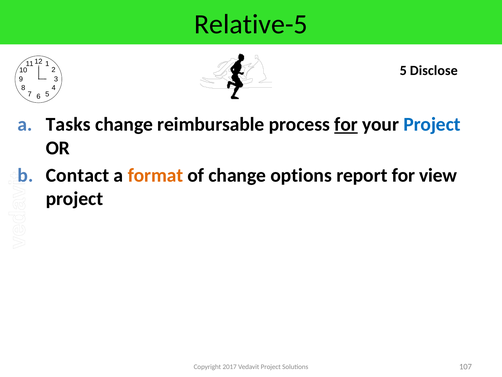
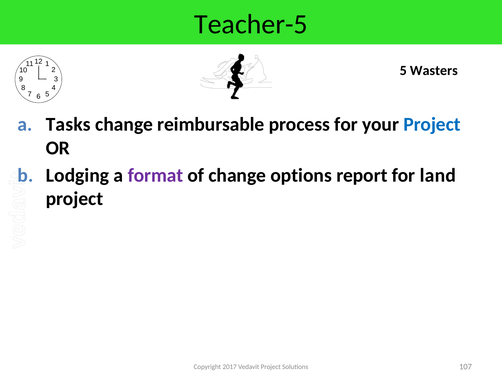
Relative-5: Relative-5 -> Teacher-5
Disclose: Disclose -> Wasters
for at (346, 124) underline: present -> none
Contact: Contact -> Lodging
format colour: orange -> purple
view: view -> land
